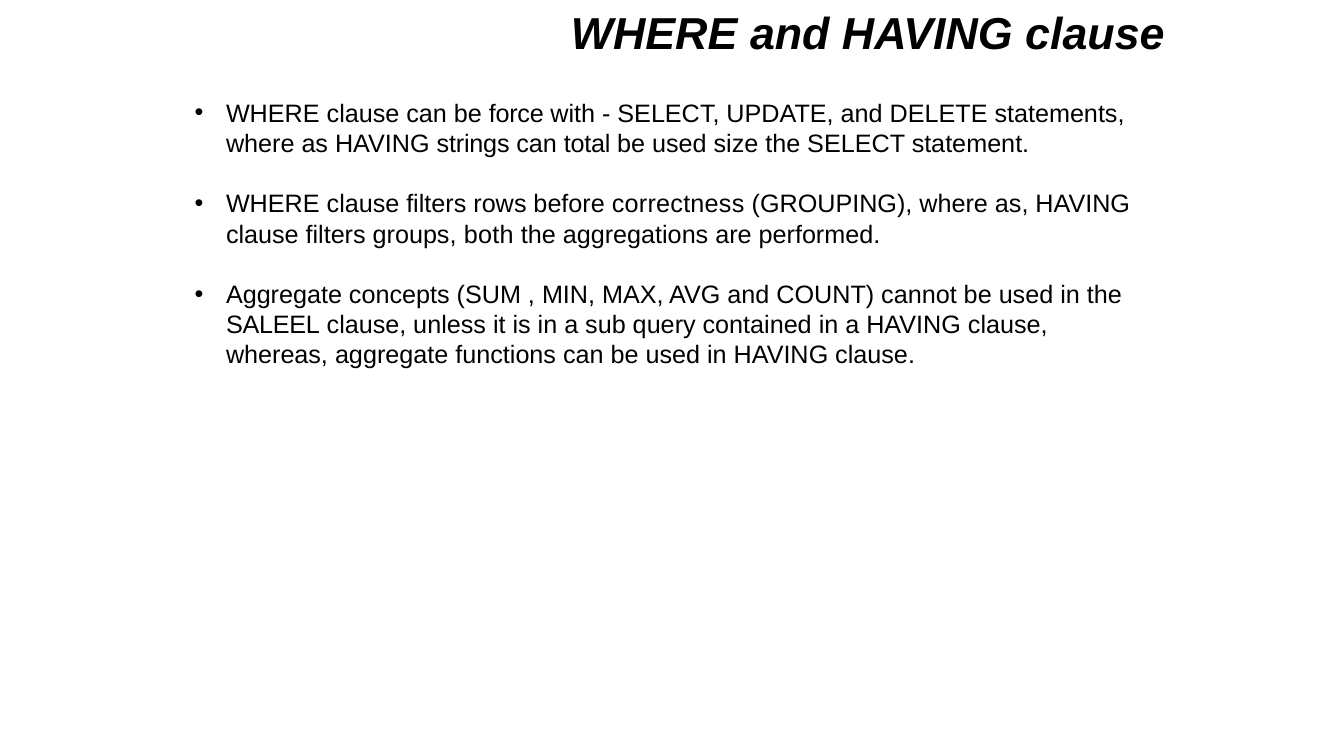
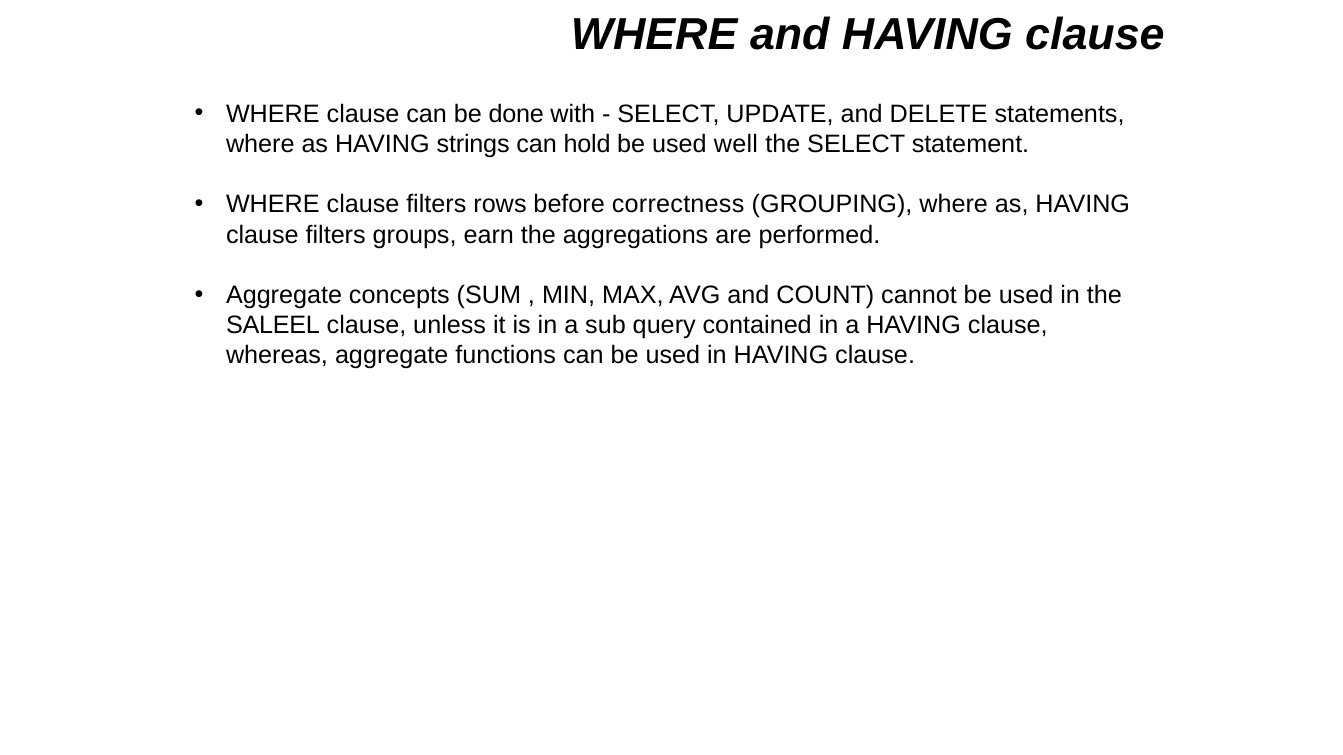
force: force -> done
total: total -> hold
size: size -> well
both: both -> earn
